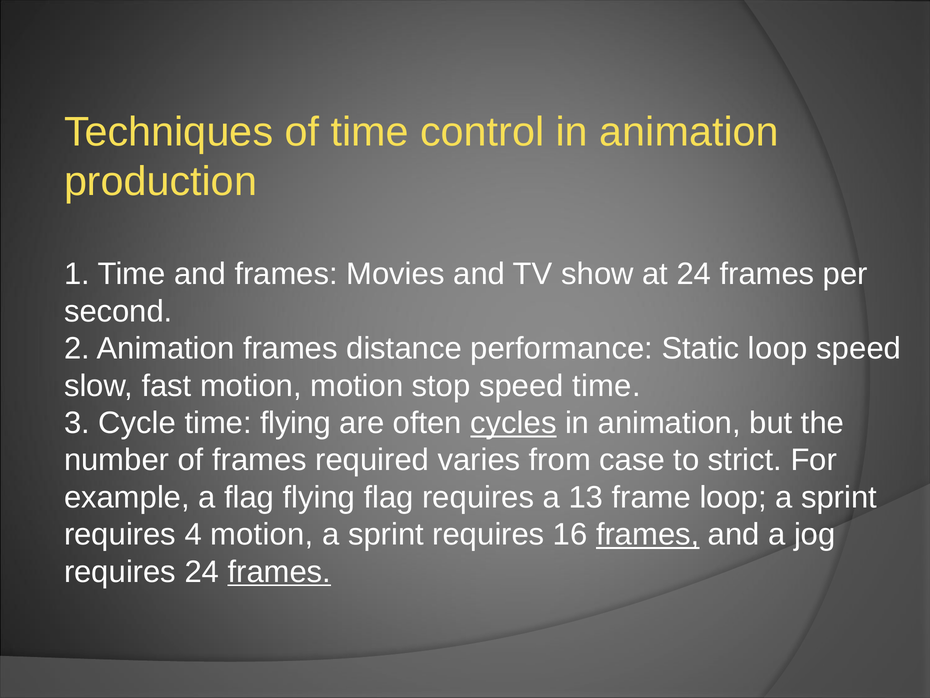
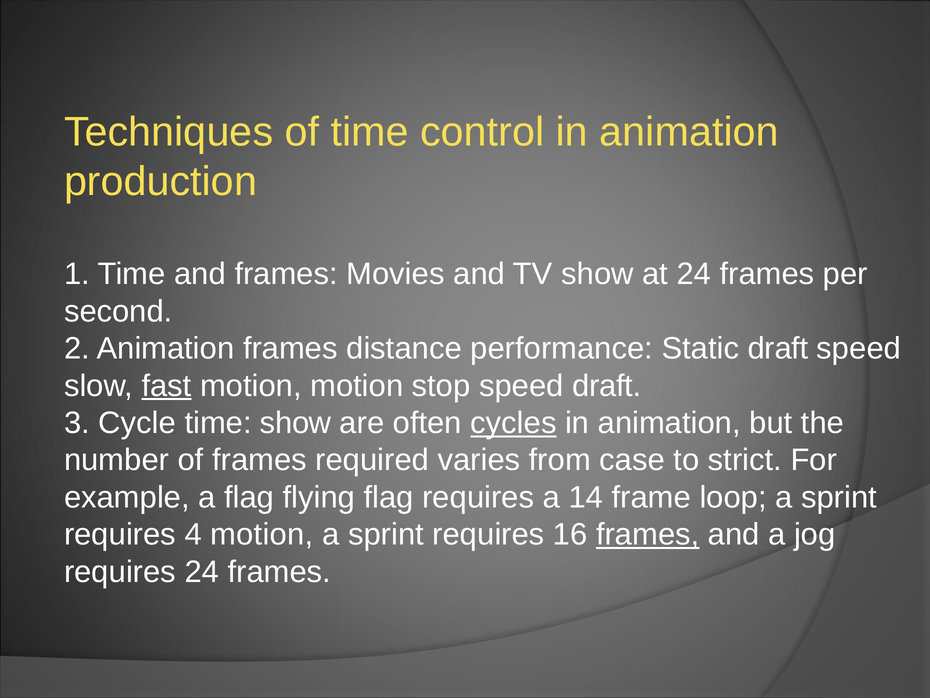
Static loop: loop -> draft
fast underline: none -> present
speed time: time -> draft
time flying: flying -> show
13: 13 -> 14
frames at (279, 572) underline: present -> none
